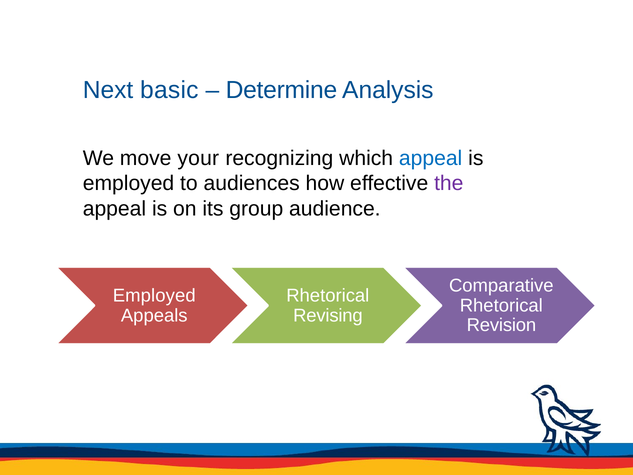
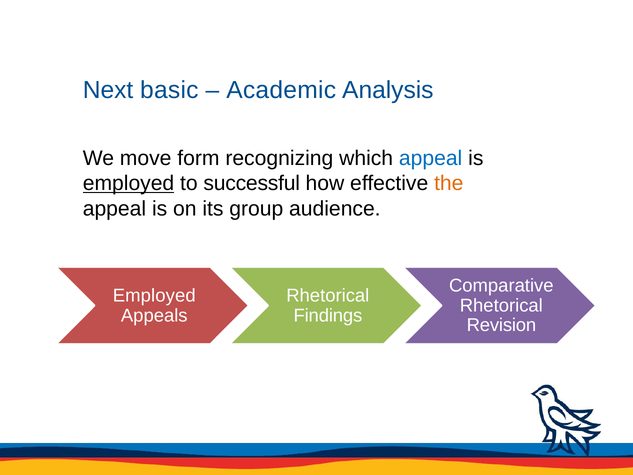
Determine: Determine -> Academic
your: your -> form
employed at (129, 183) underline: none -> present
audiences: audiences -> successful
the colour: purple -> orange
Revising: Revising -> Findings
